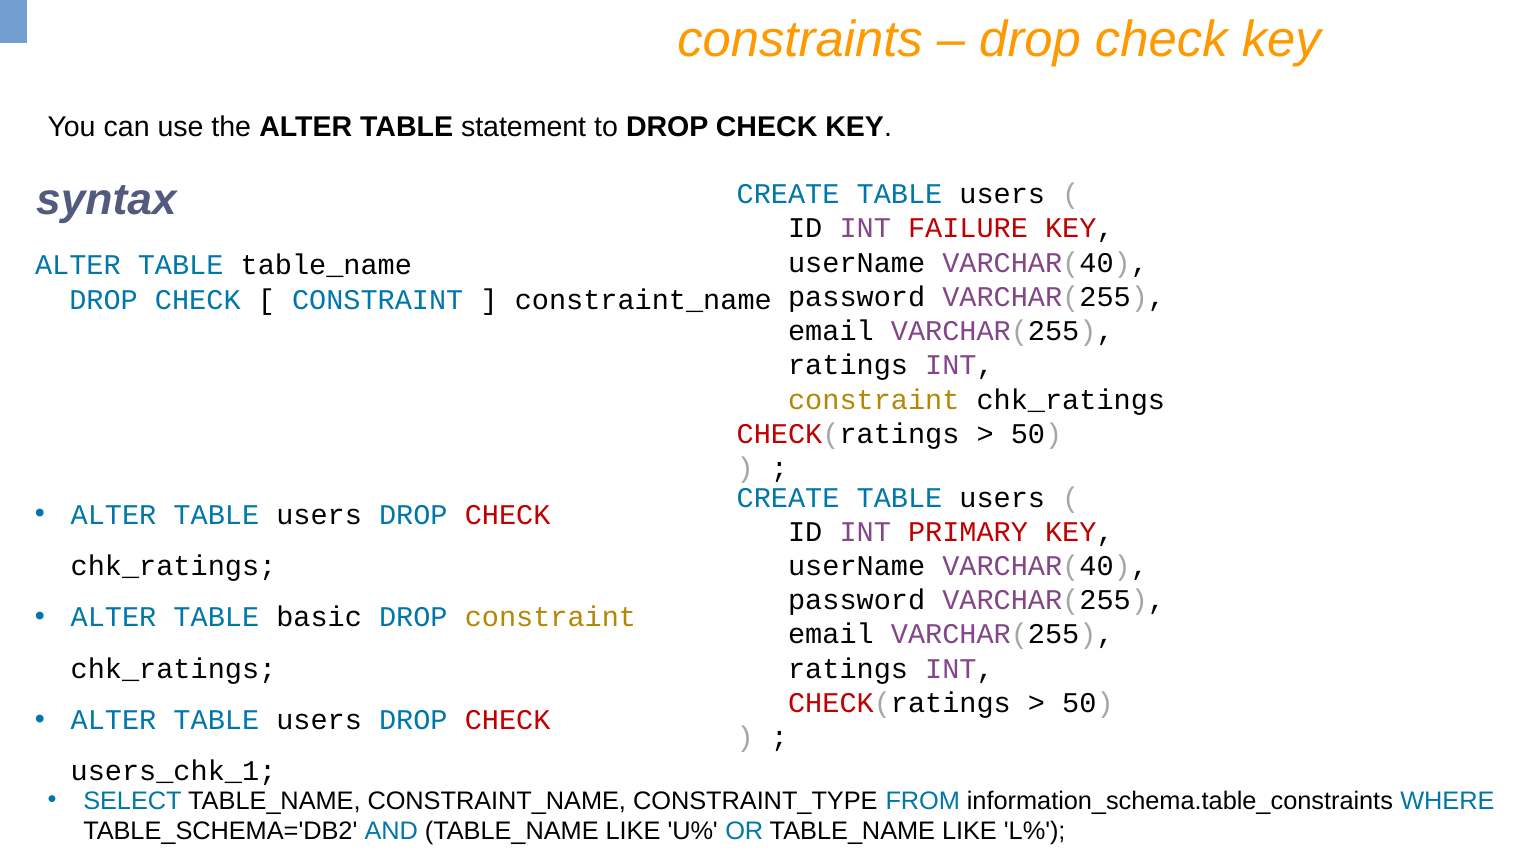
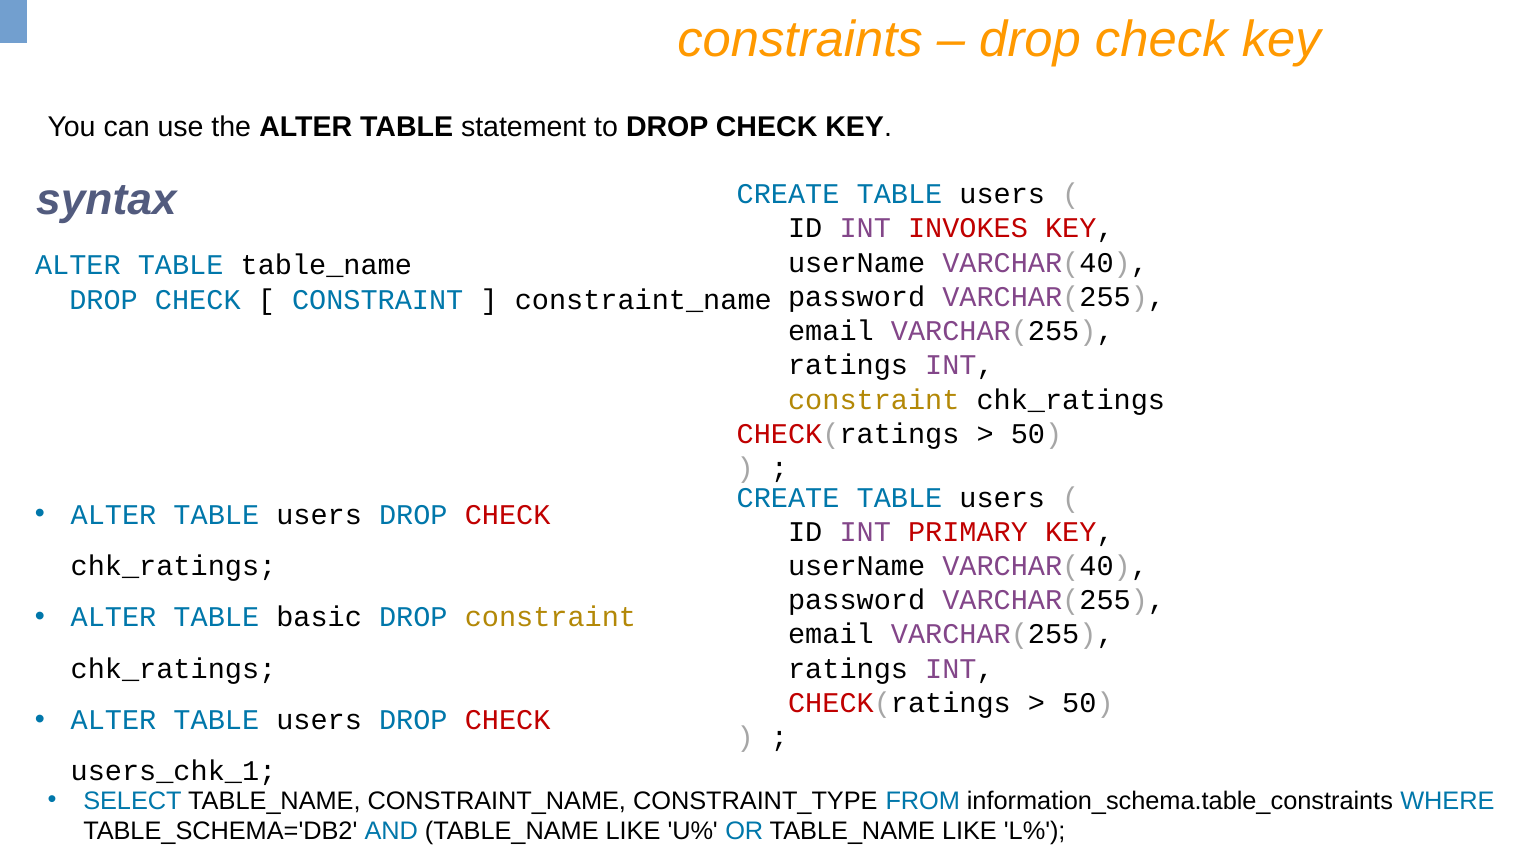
FAILURE: FAILURE -> INVOKES
